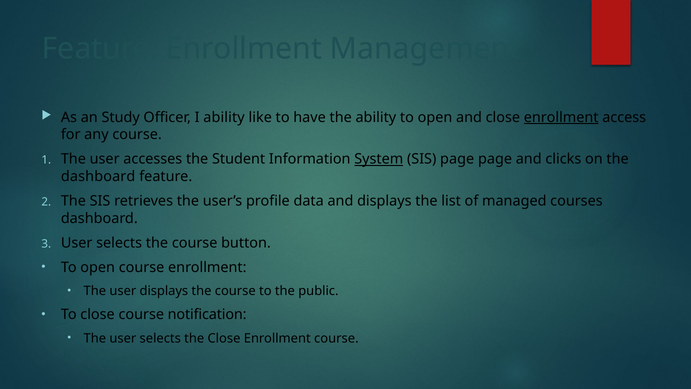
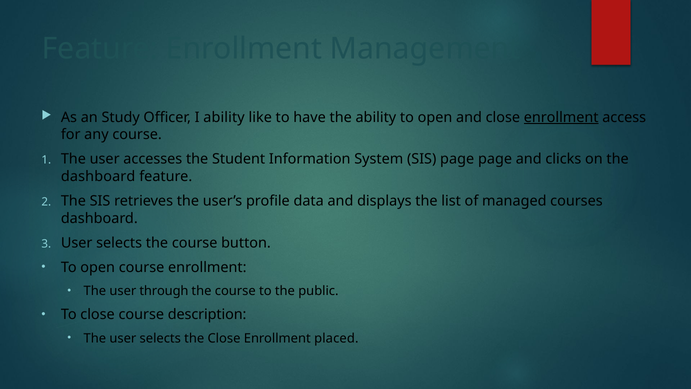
System underline: present -> none
user displays: displays -> through
notification: notification -> description
Enrollment course: course -> placed
